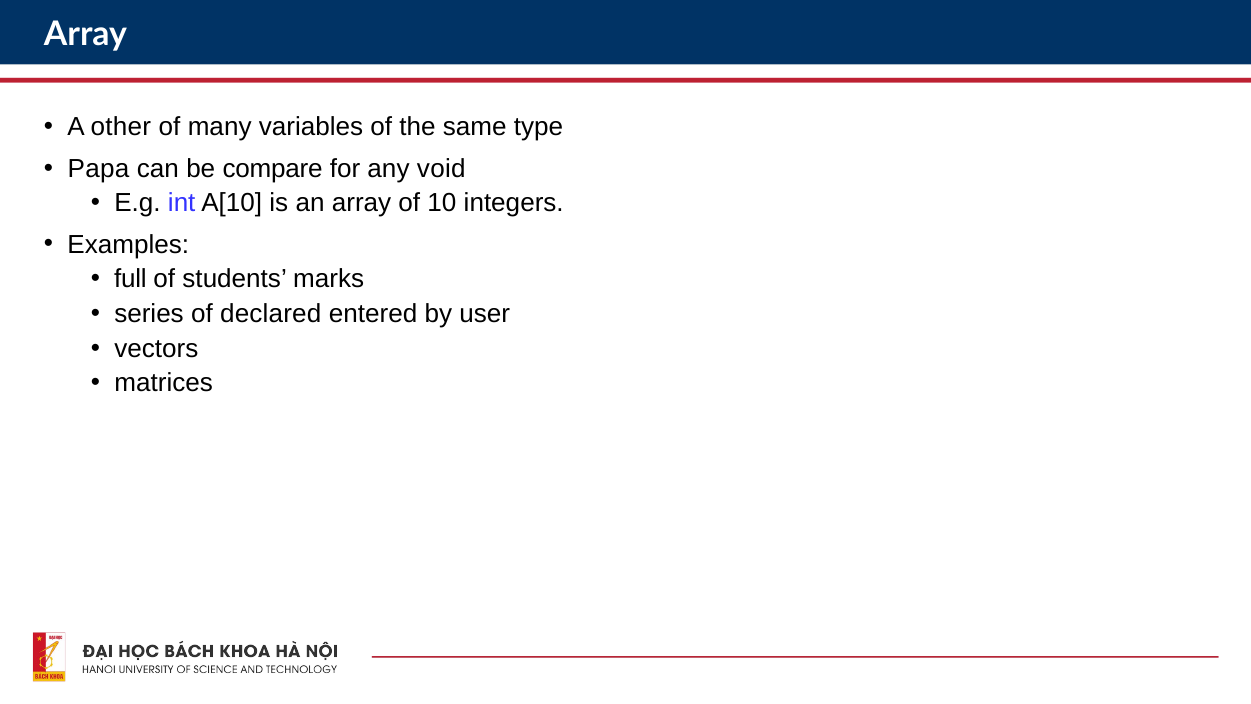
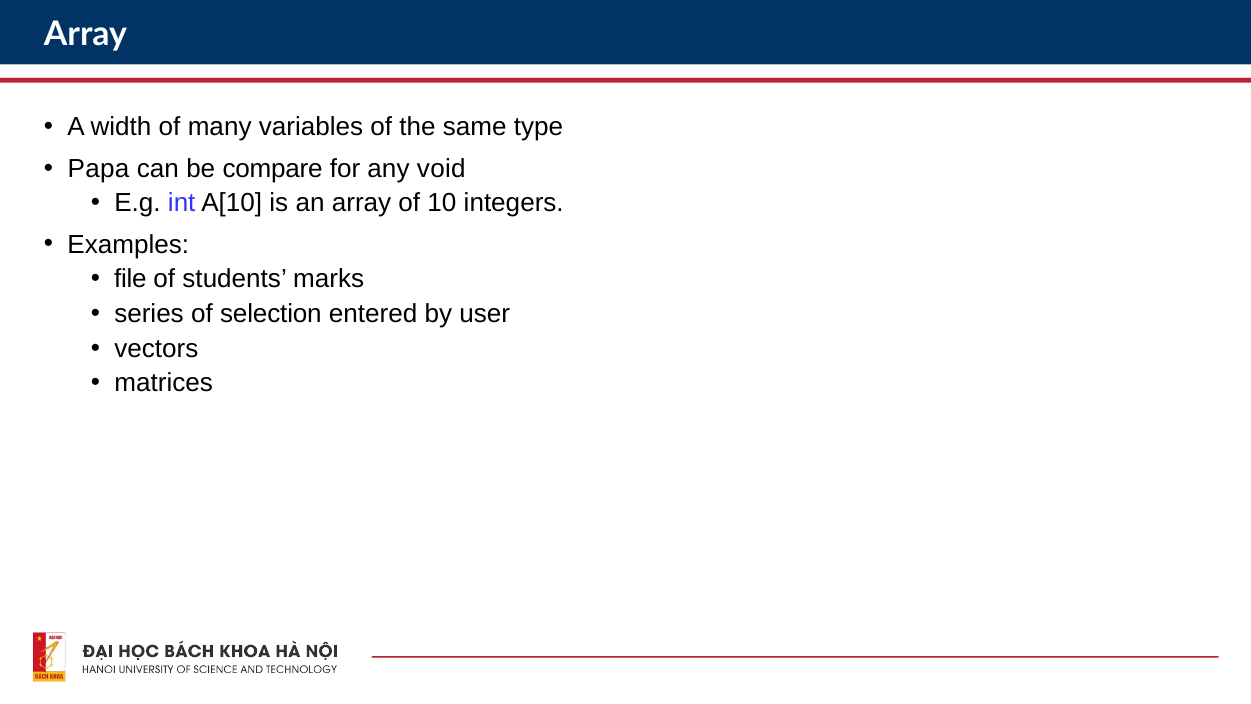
other: other -> width
full: full -> file
declared: declared -> selection
